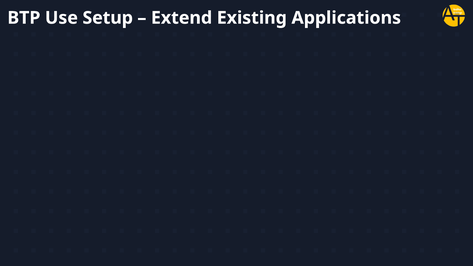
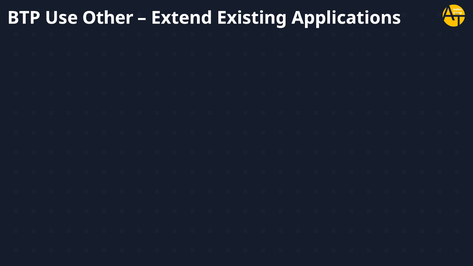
Setup: Setup -> Other
